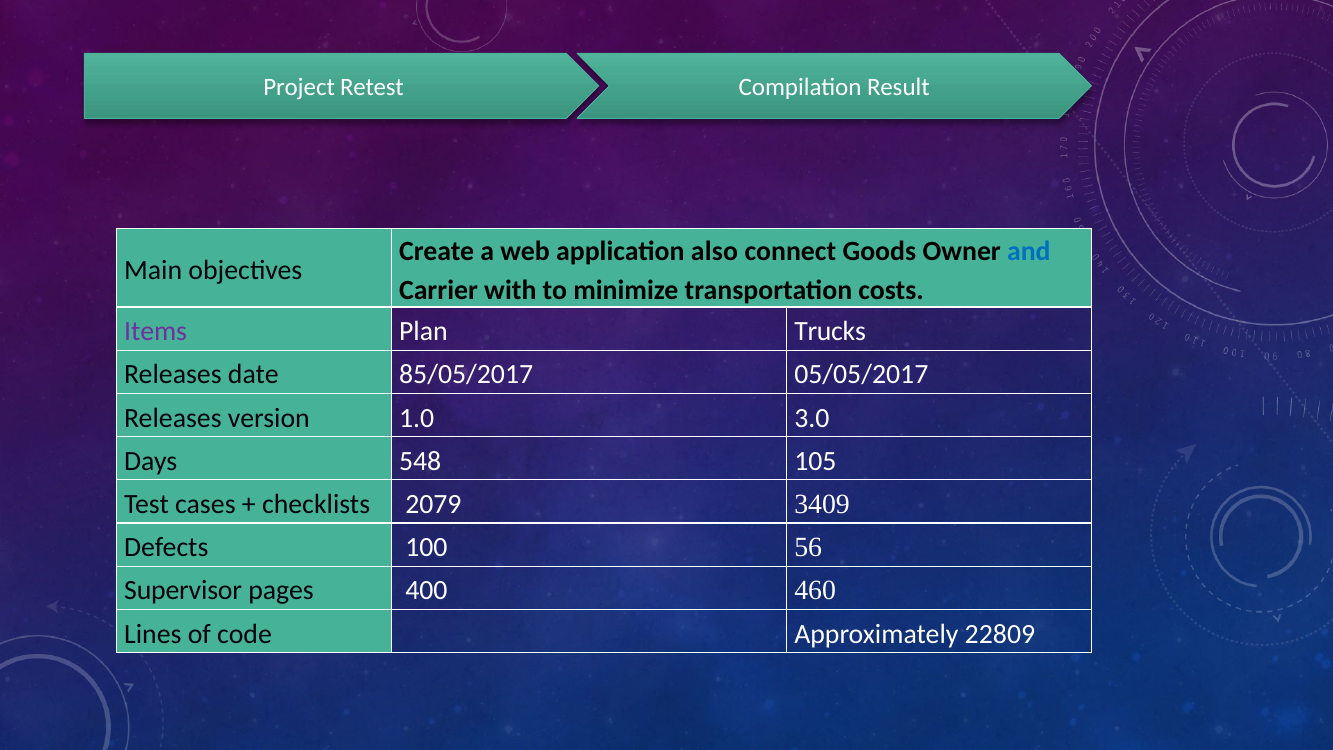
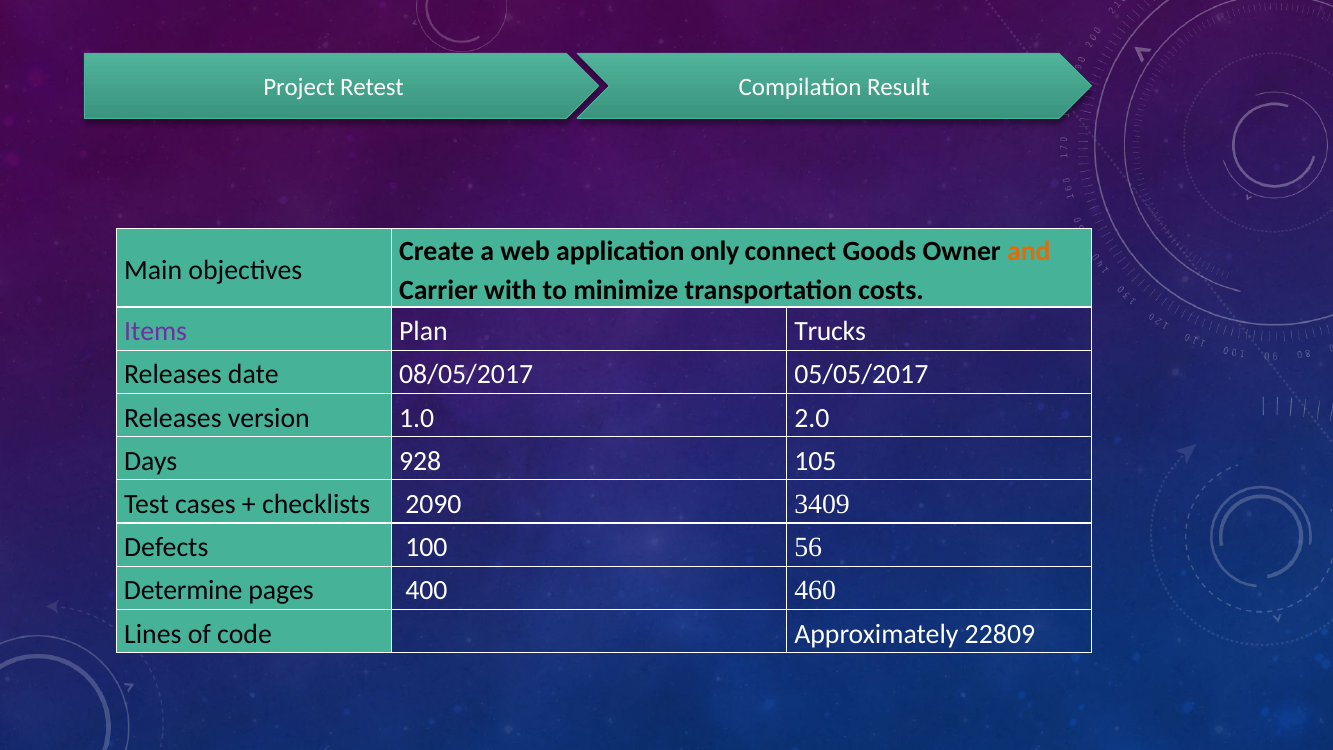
also: also -> only
and colour: blue -> orange
85/05/2017: 85/05/2017 -> 08/05/2017
3.0: 3.0 -> 2.0
548: 548 -> 928
2079: 2079 -> 2090
Supervisor: Supervisor -> Determine
